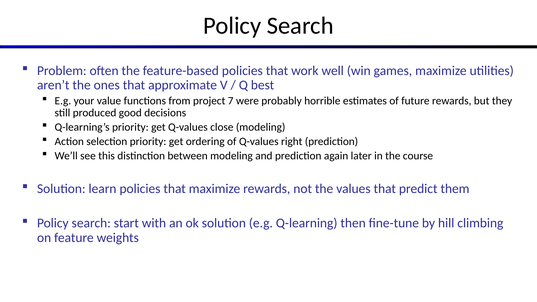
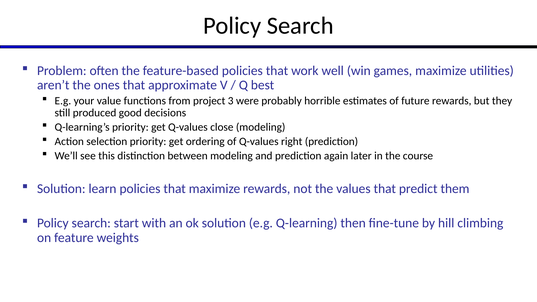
7: 7 -> 3
